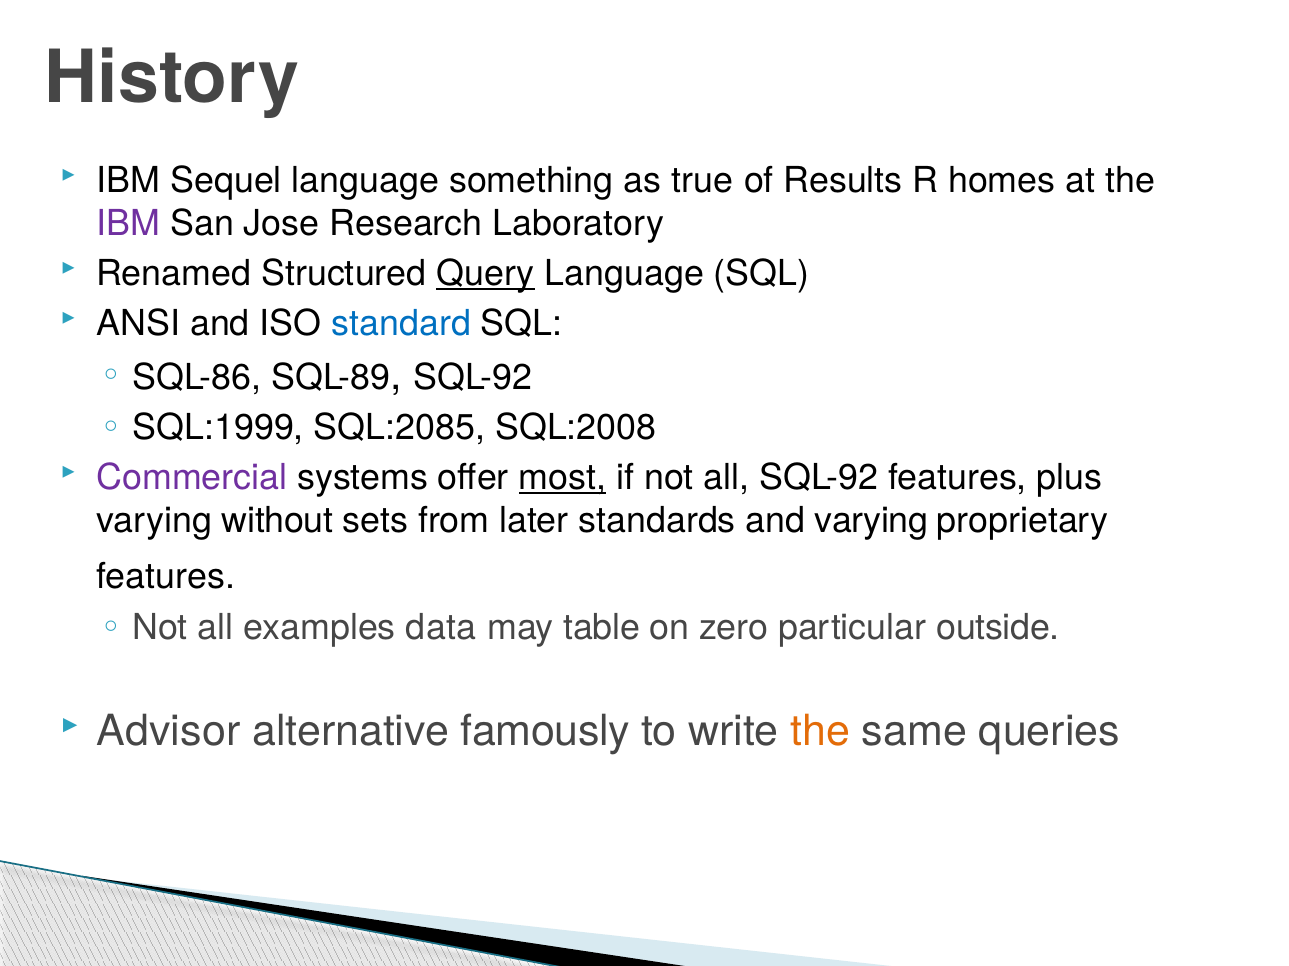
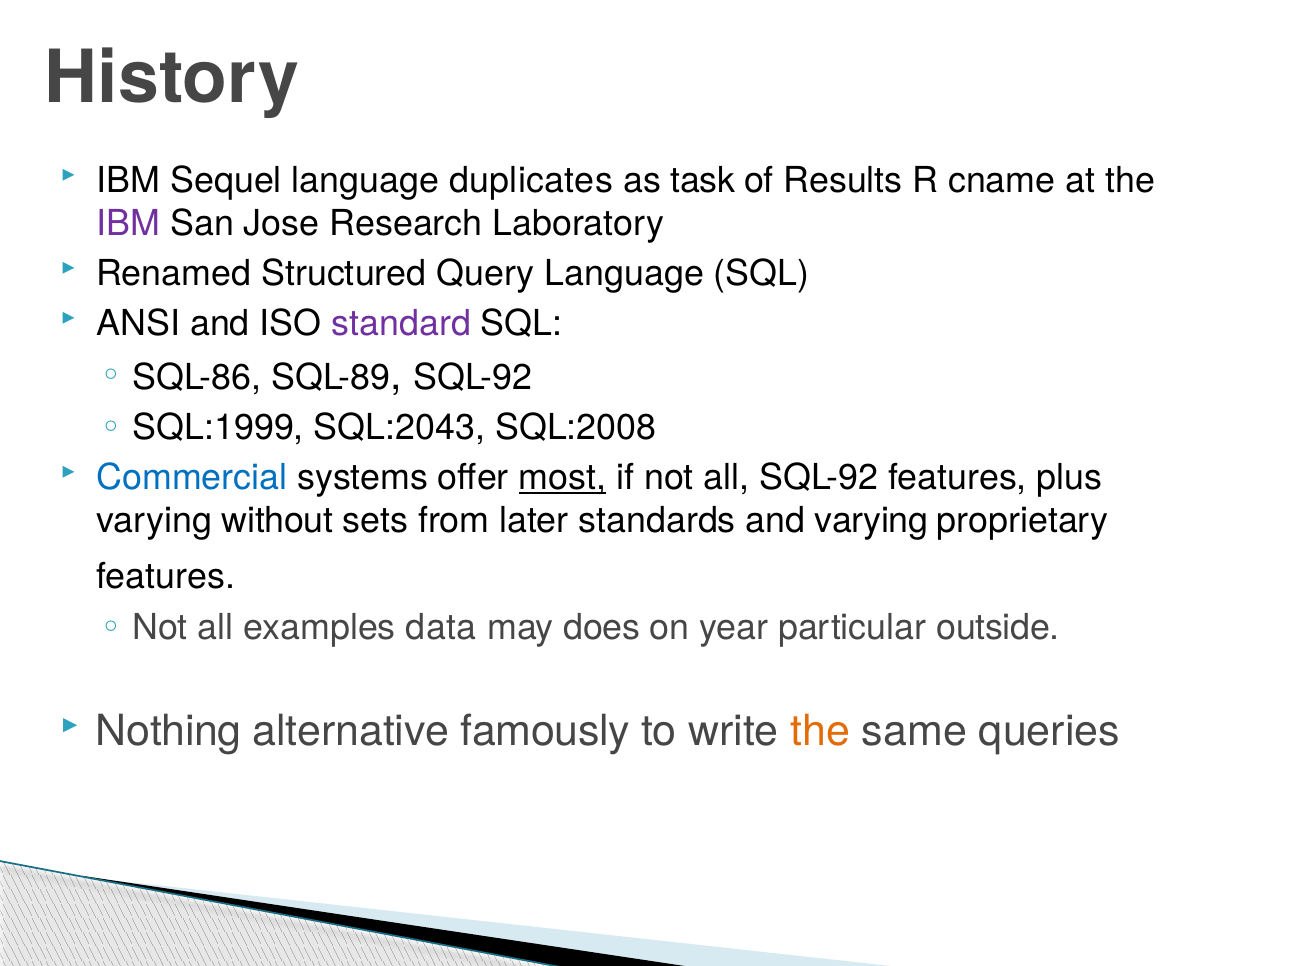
something: something -> duplicates
true: true -> task
homes: homes -> cname
Query underline: present -> none
standard colour: blue -> purple
SQL:2085: SQL:2085 -> SQL:2043
Commercial colour: purple -> blue
table: table -> does
zero: zero -> year
Advisor: Advisor -> Nothing
